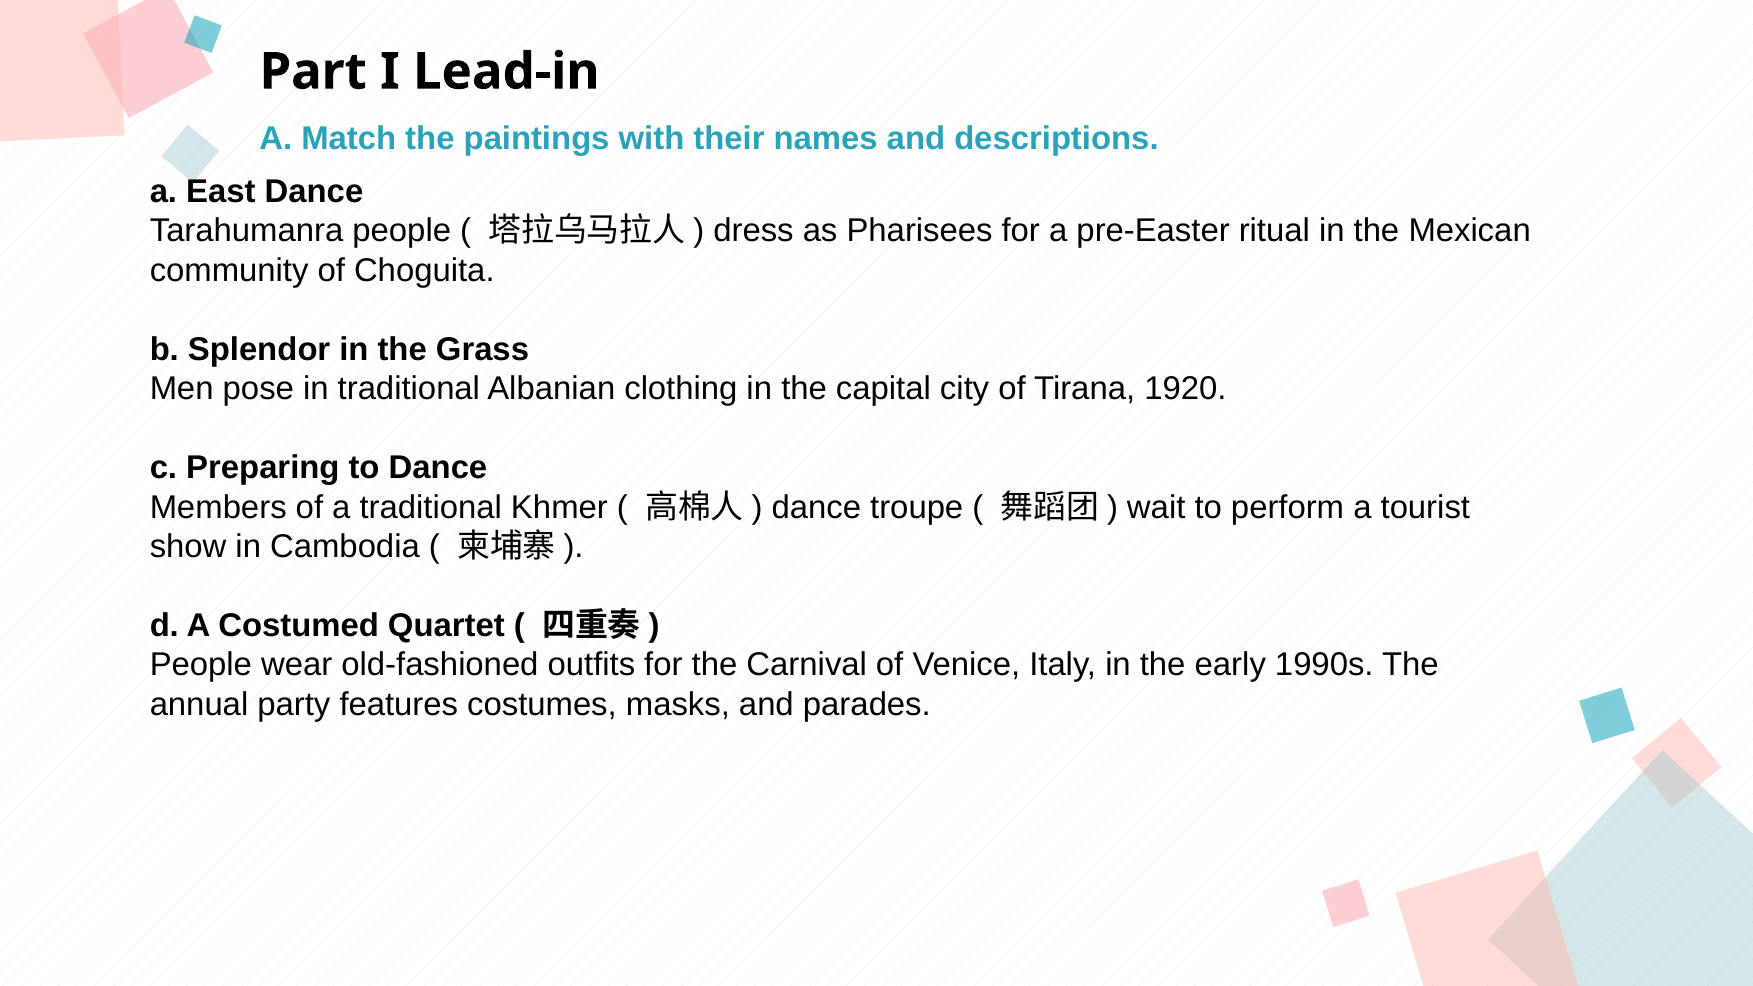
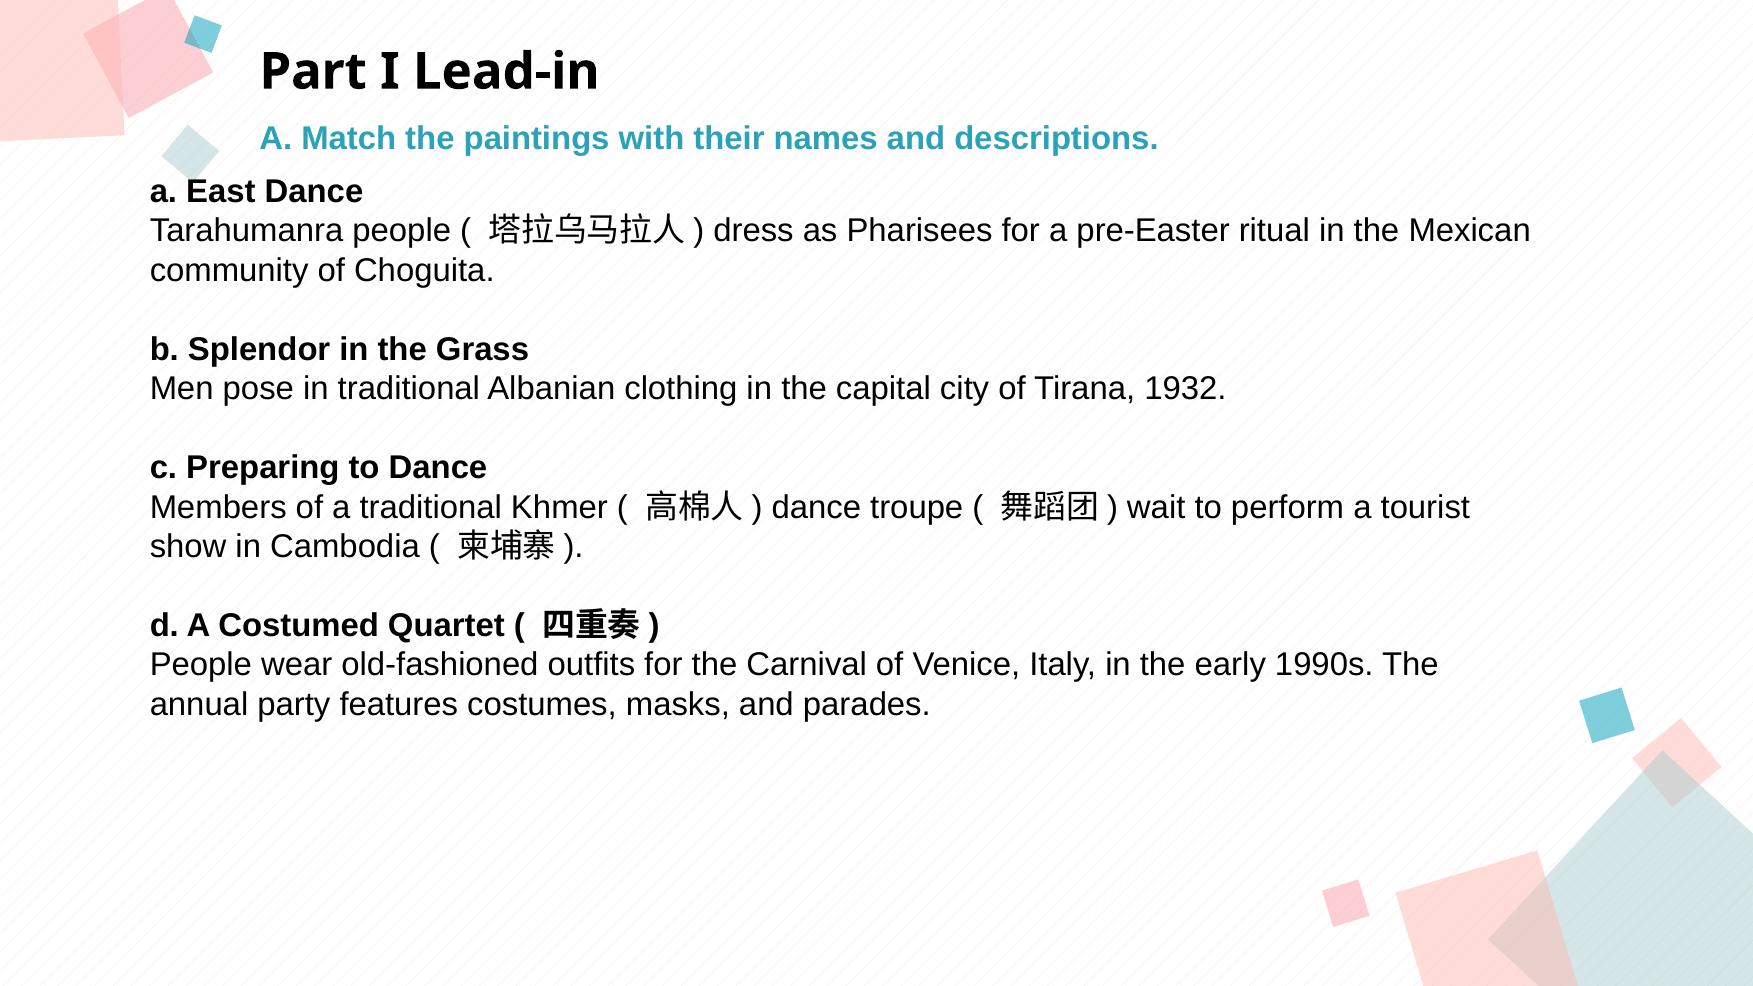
1920: 1920 -> 1932
